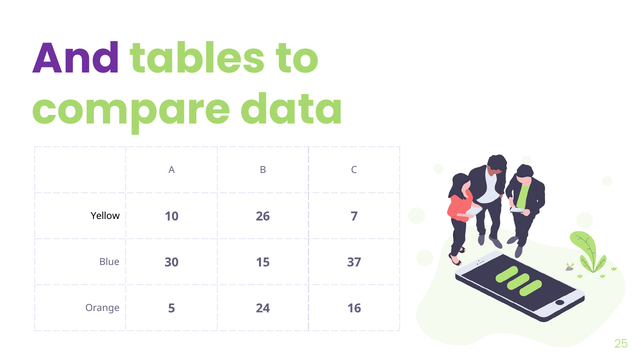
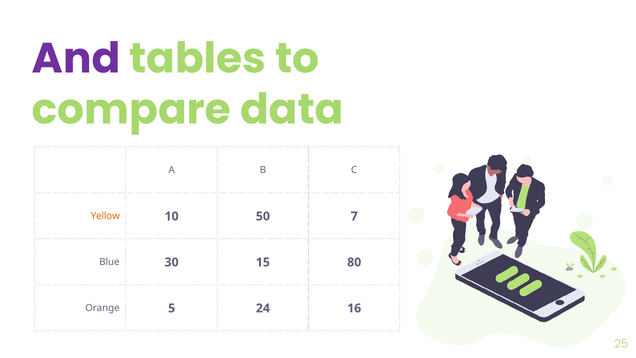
Yellow colour: black -> orange
26: 26 -> 50
37: 37 -> 80
